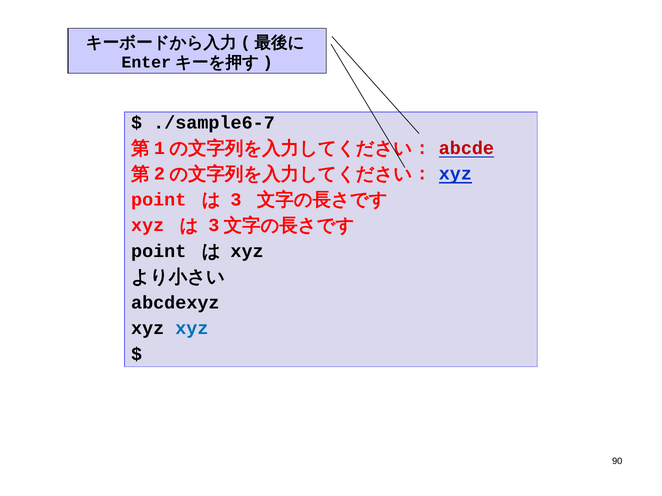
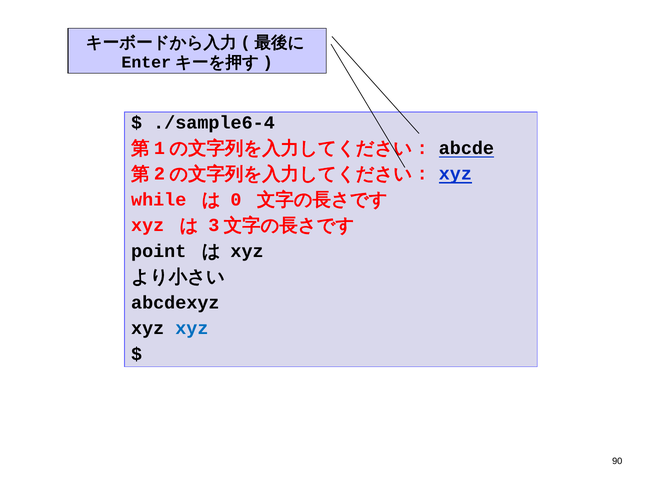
./sample6-7: ./sample6-7 -> ./sample6-4
abcde colour: red -> black
point at (159, 200): point -> while
3: 3 -> 0
